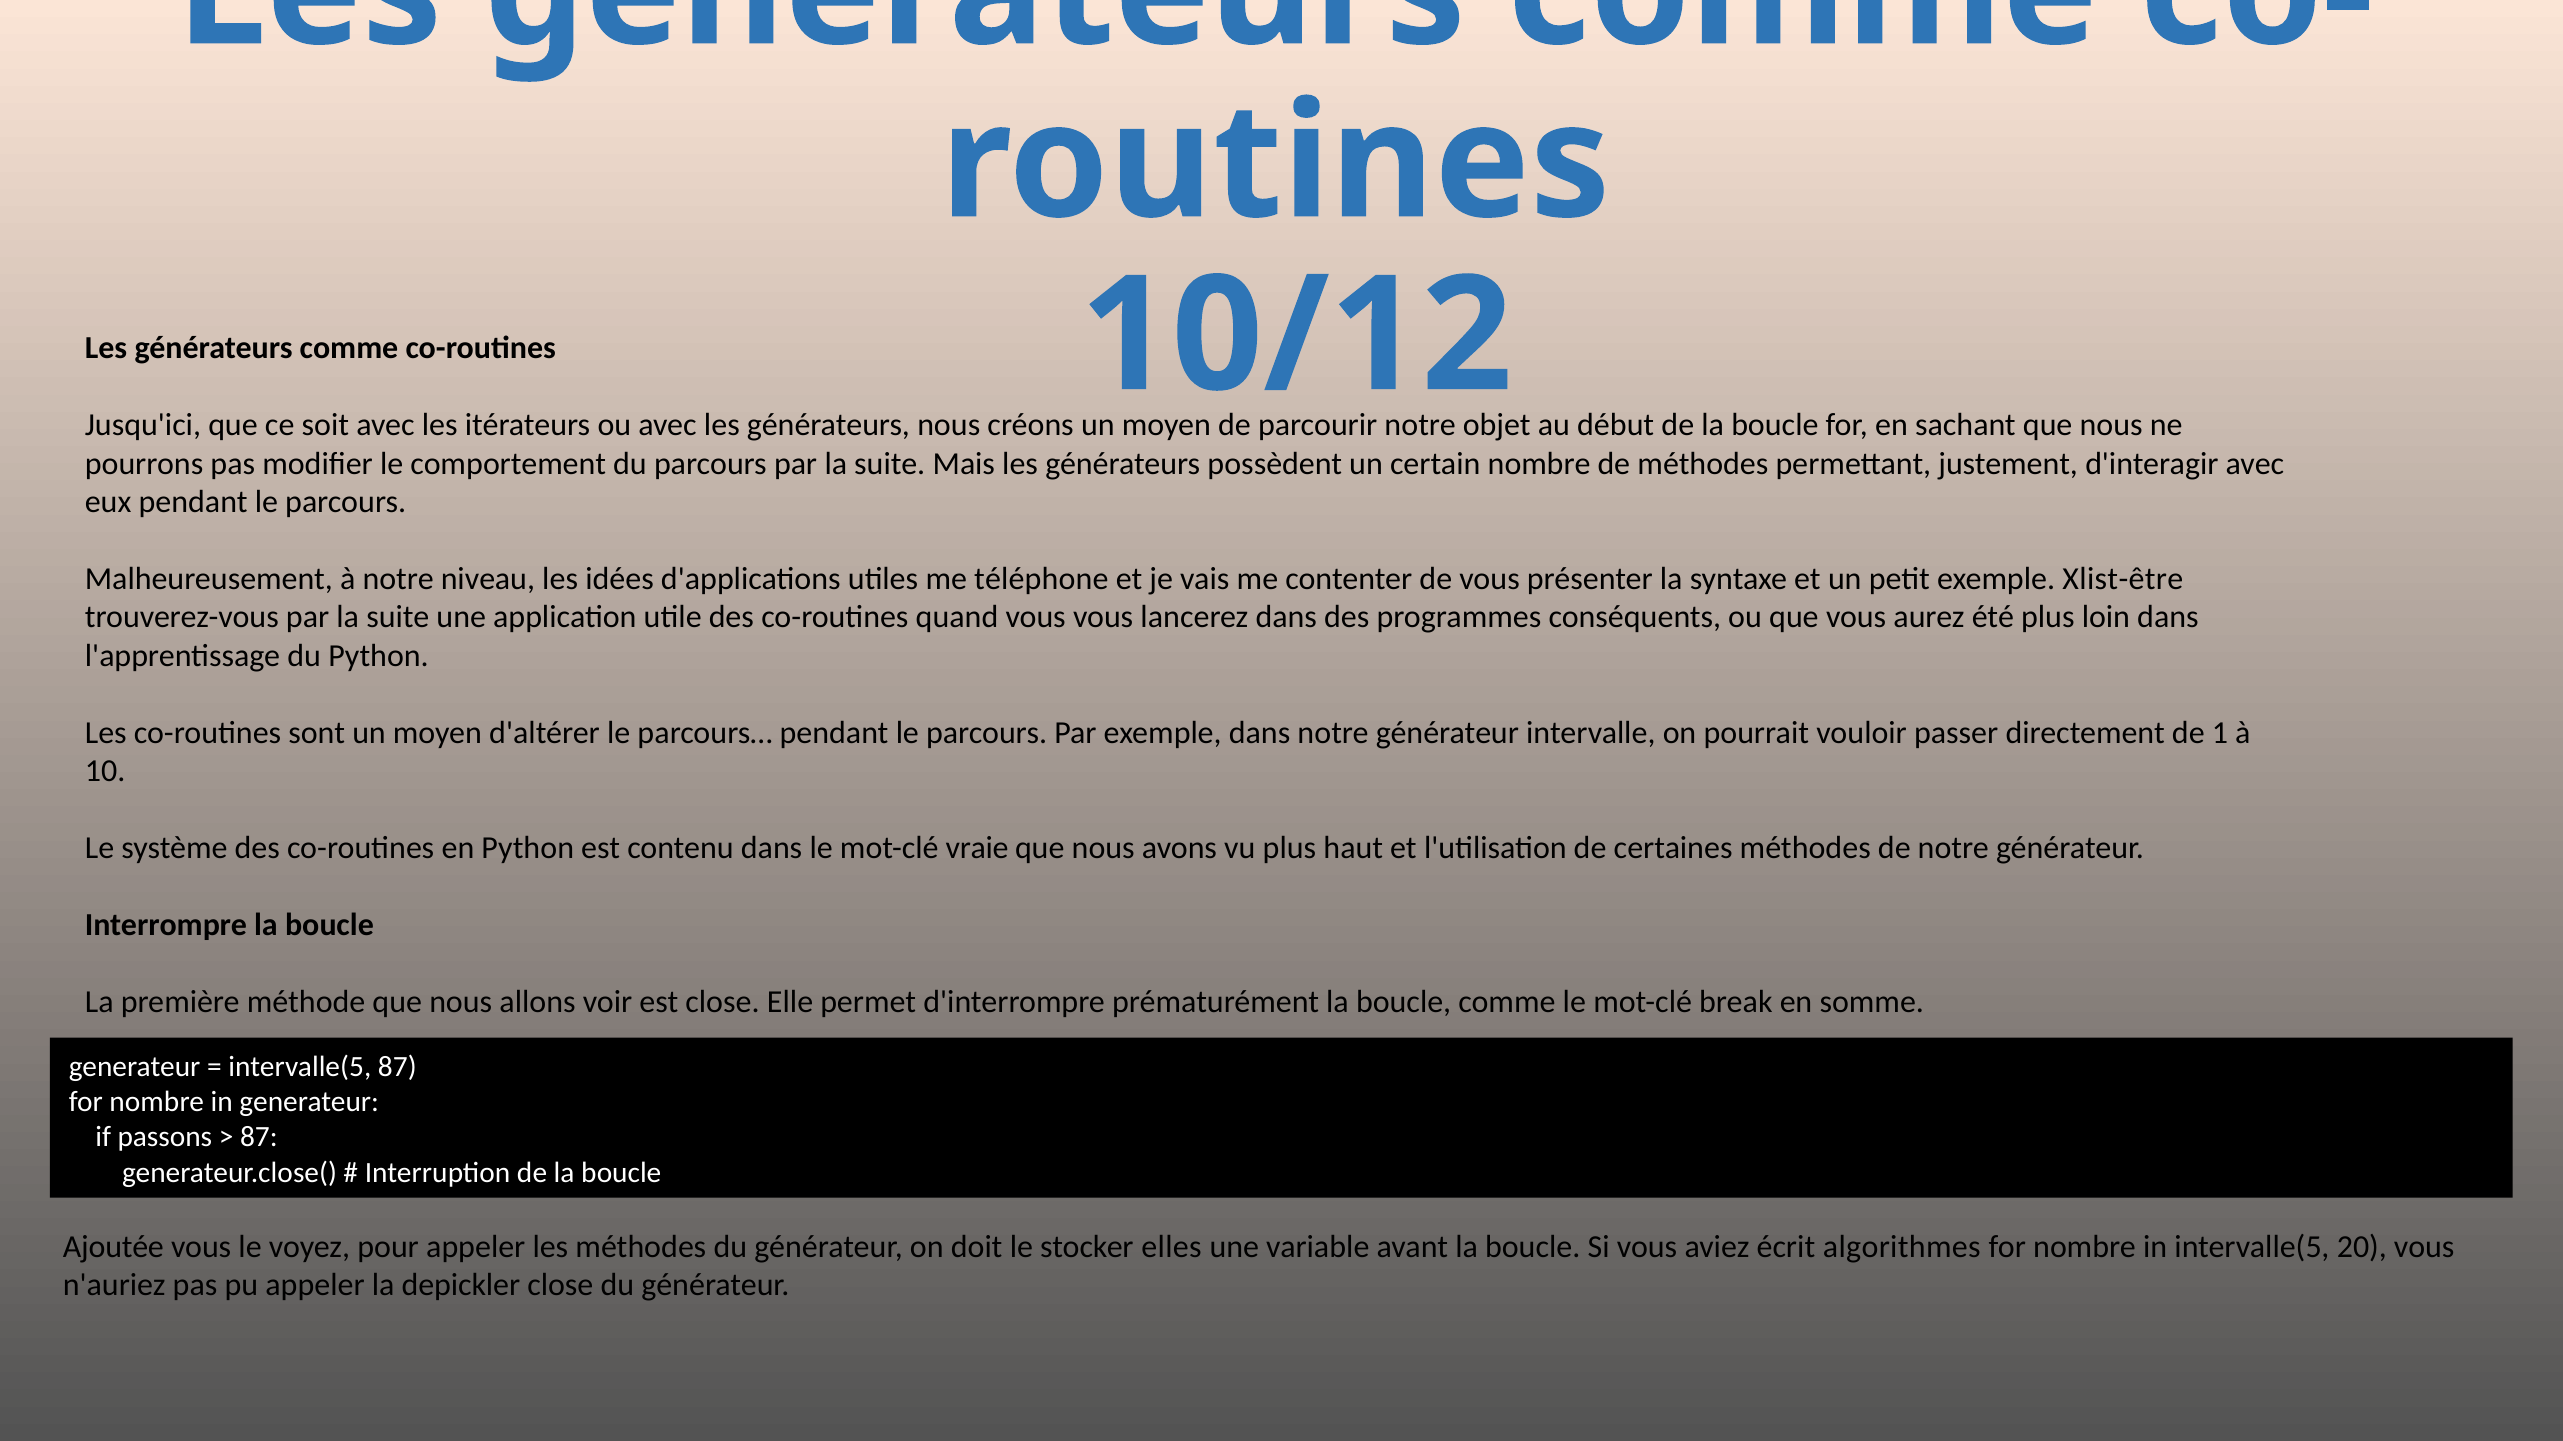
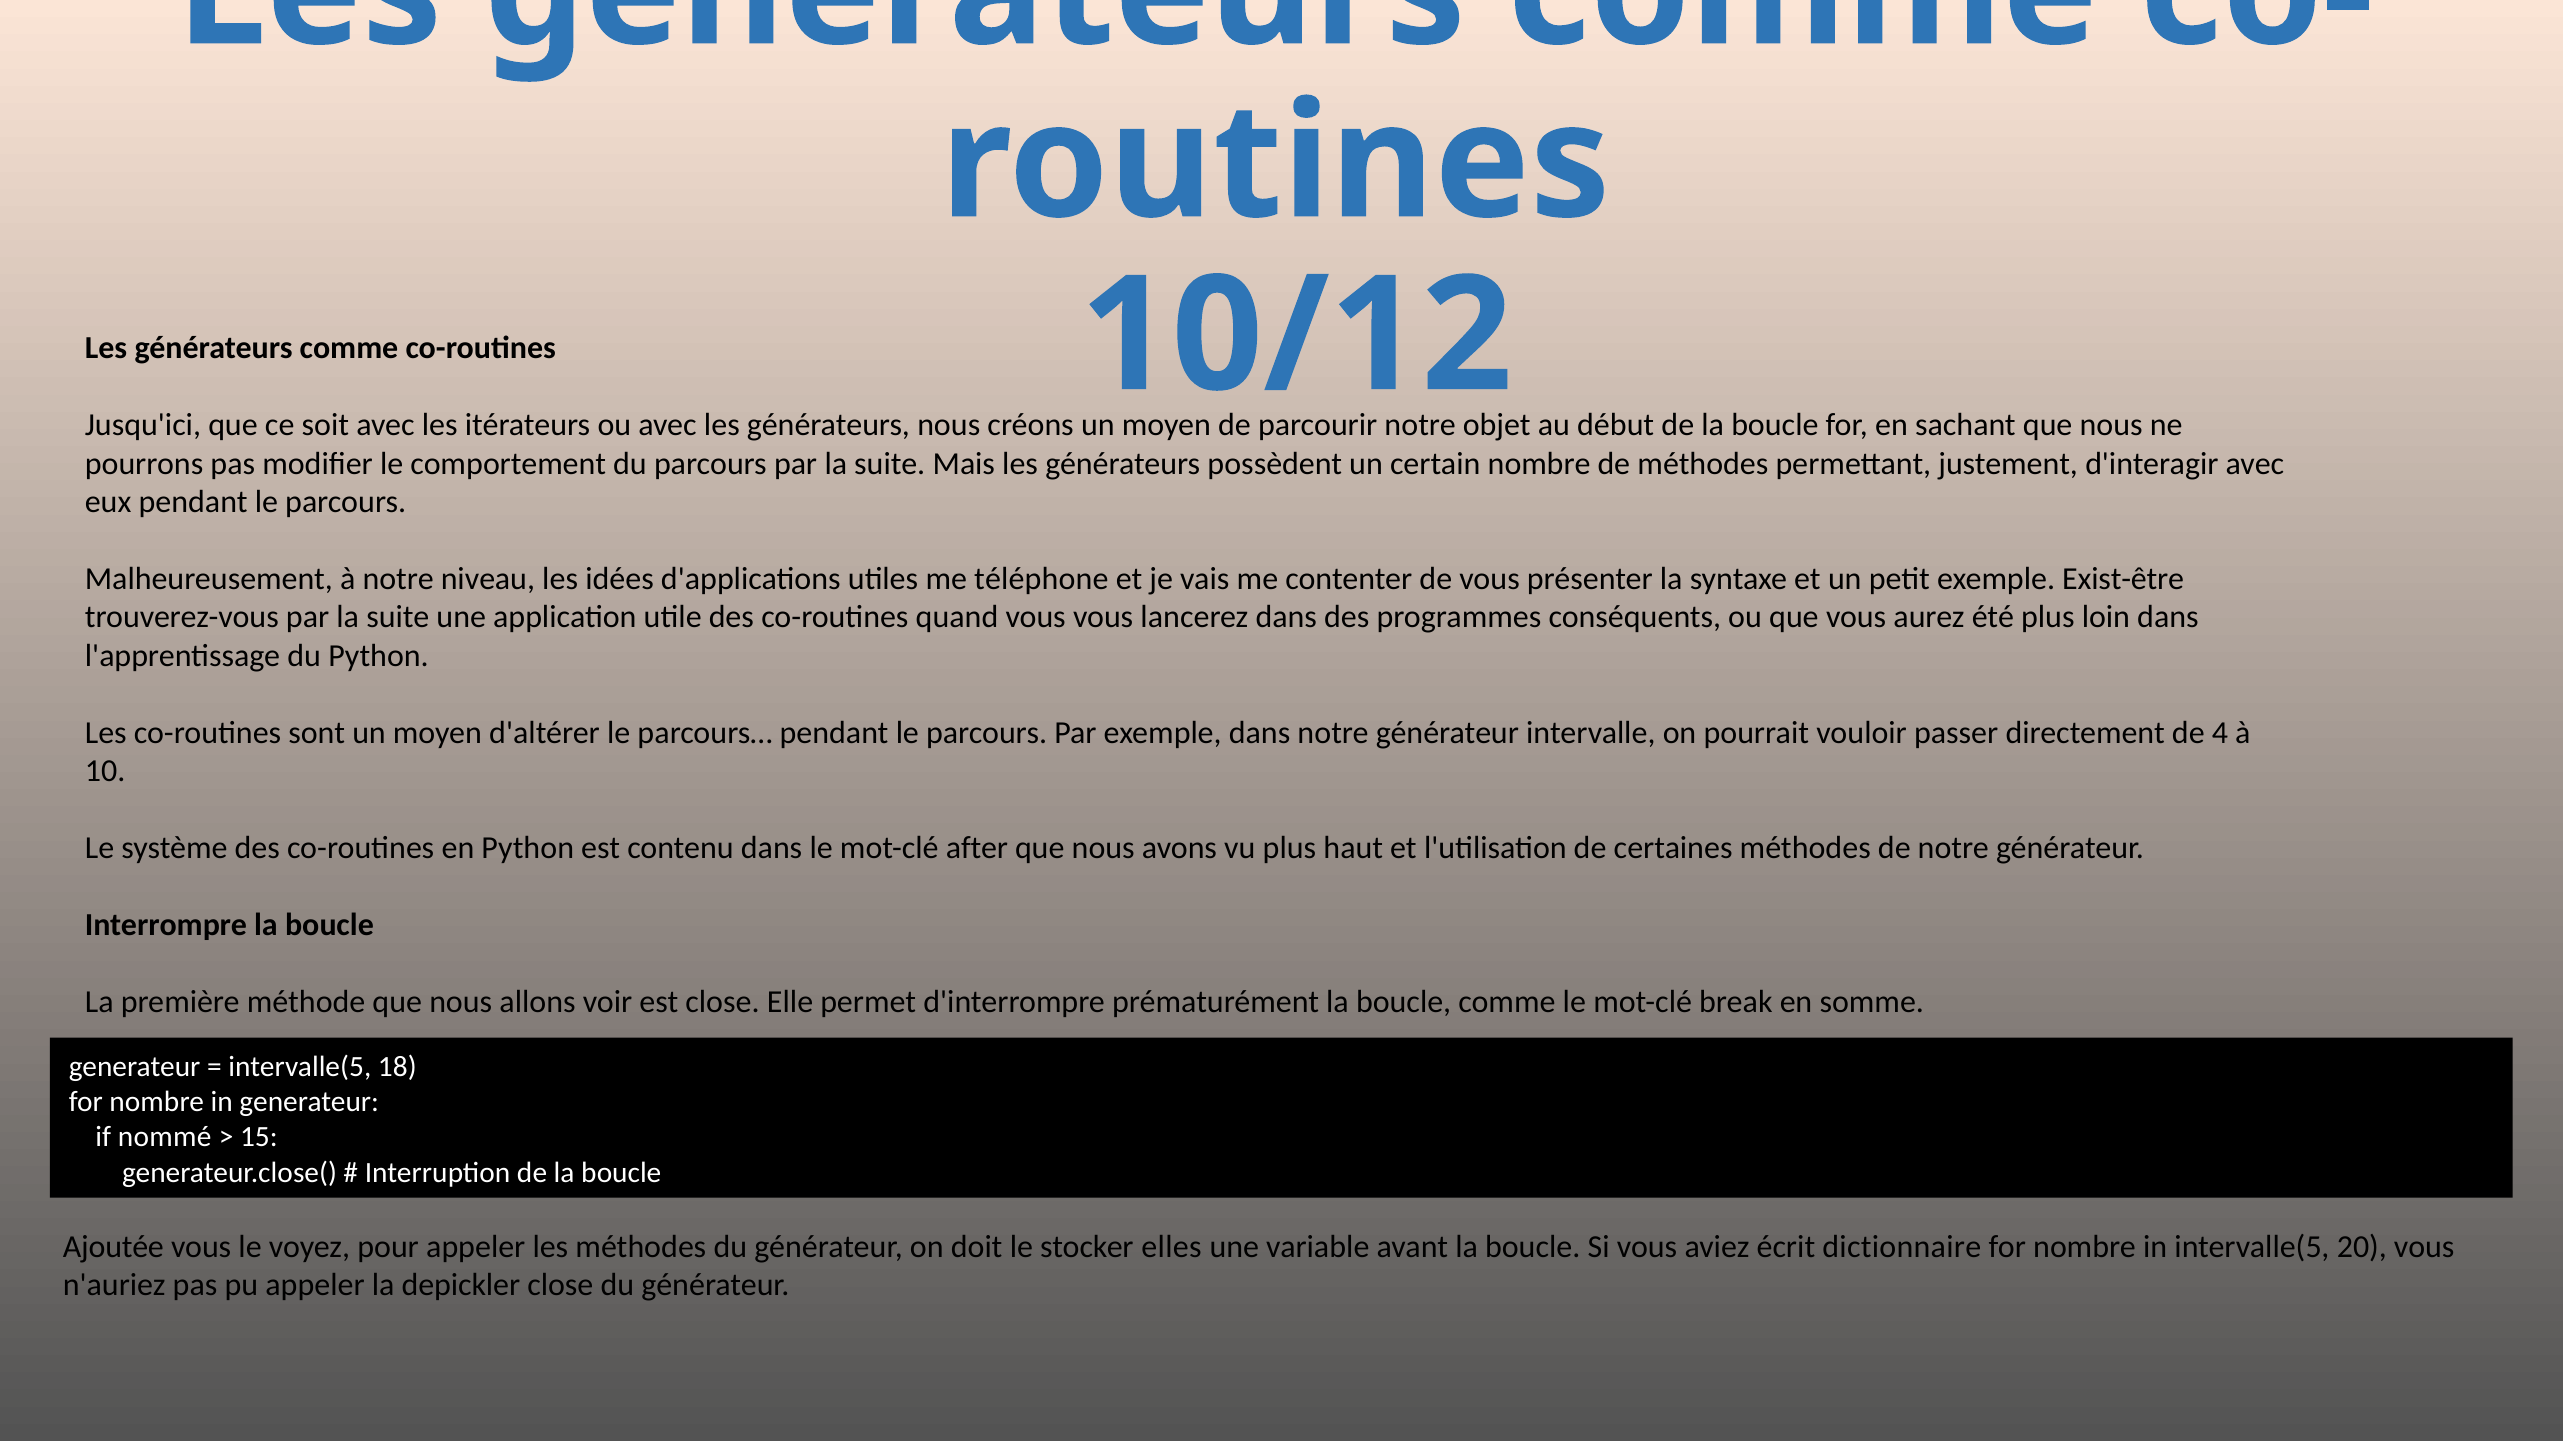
Xlist-être: Xlist-être -> Exist-être
1: 1 -> 4
vraie: vraie -> after
intervalle(5 87: 87 -> 18
passons: passons -> nommé
87 at (259, 1138): 87 -> 15
algorithmes: algorithmes -> dictionnaire
